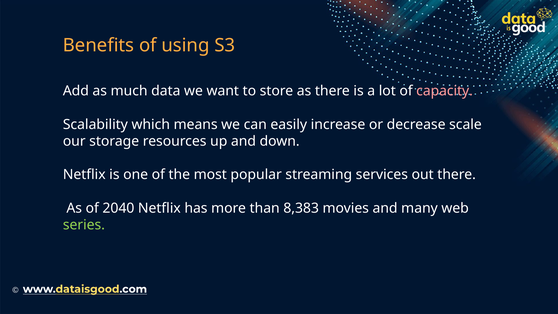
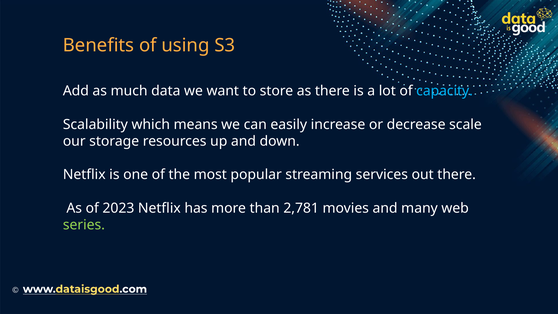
capacity colour: pink -> light blue
2040: 2040 -> 2023
8,383: 8,383 -> 2,781
